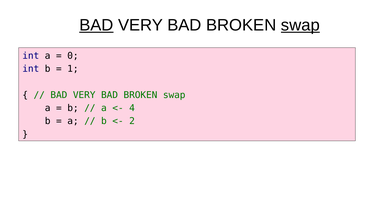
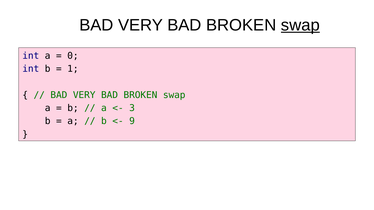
BAD at (96, 25) underline: present -> none
4: 4 -> 3
2: 2 -> 9
